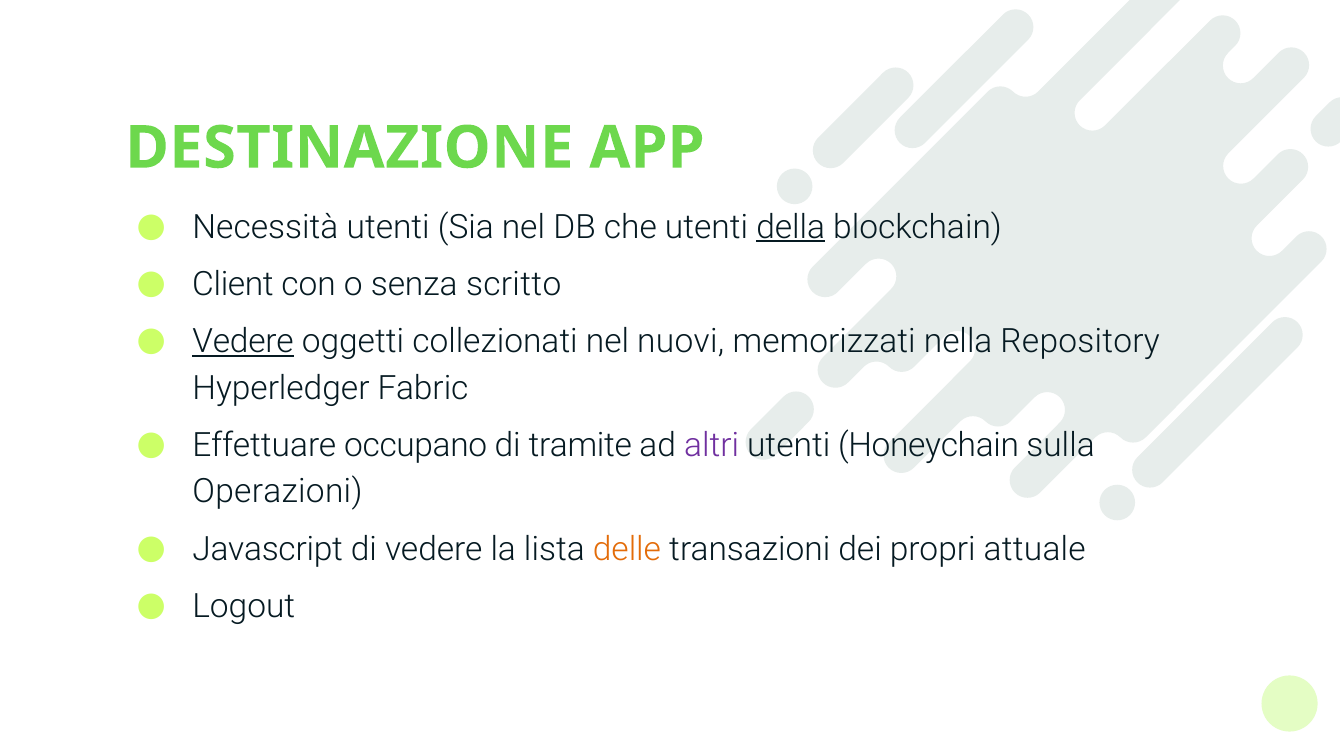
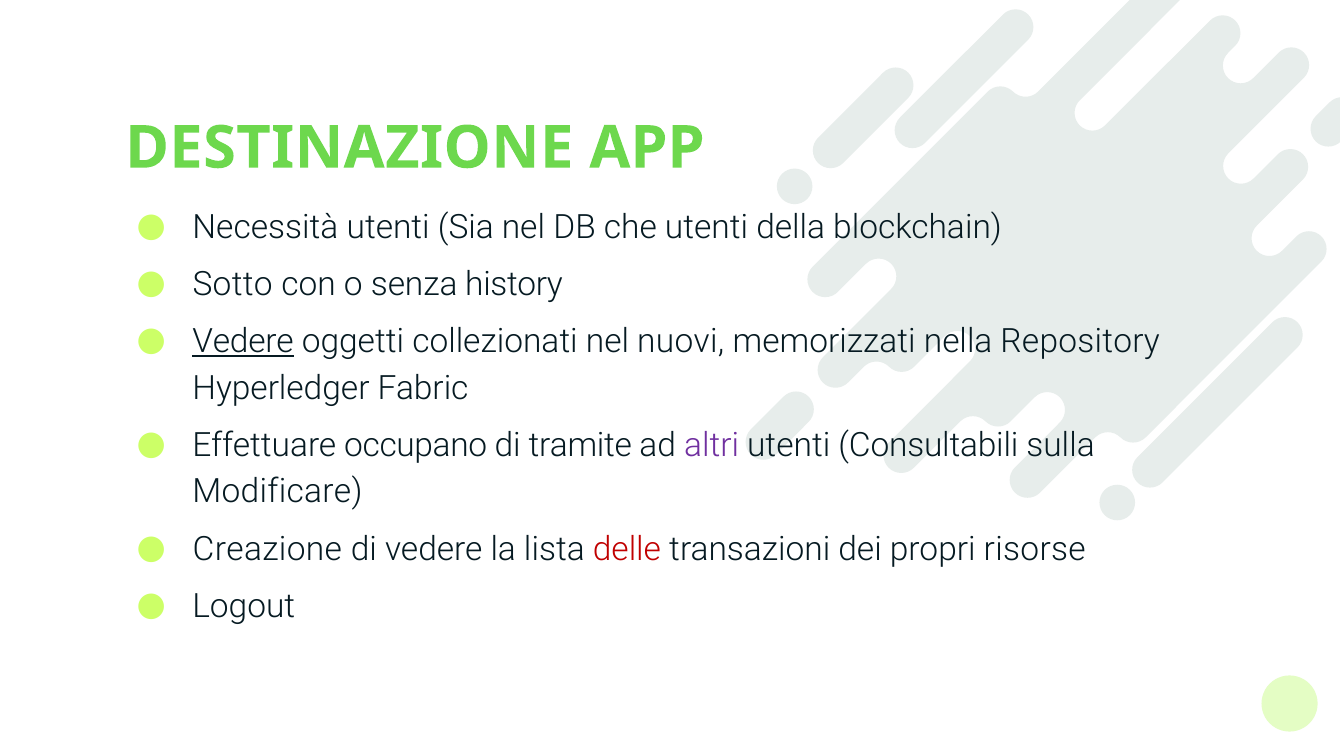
della underline: present -> none
Client: Client -> Sotto
scritto: scritto -> history
Honeychain: Honeychain -> Consultabili
Operazioni: Operazioni -> Modificare
Javascript: Javascript -> Creazione
delle colour: orange -> red
attuale: attuale -> risorse
